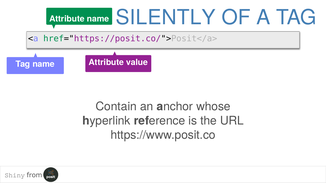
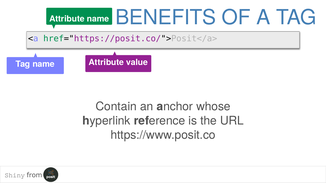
SILENTLY: SILENTLY -> BENEFITS
